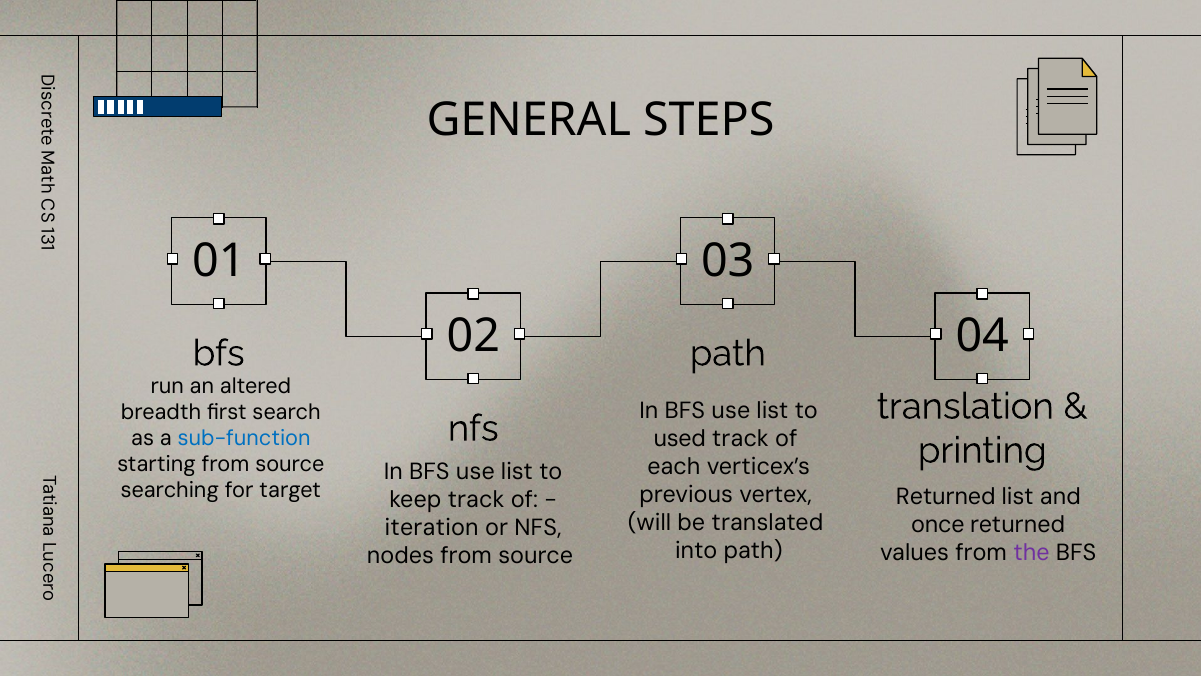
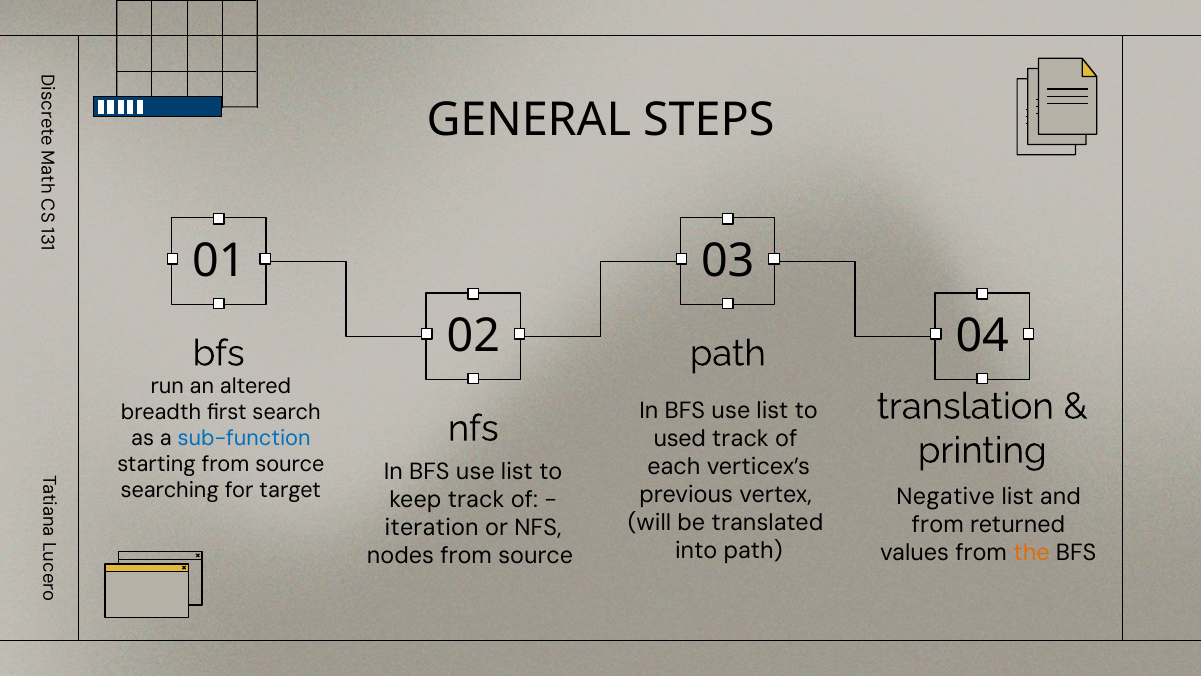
Returned at (946, 496): Returned -> Negative
once at (938, 524): once -> from
the colour: purple -> orange
